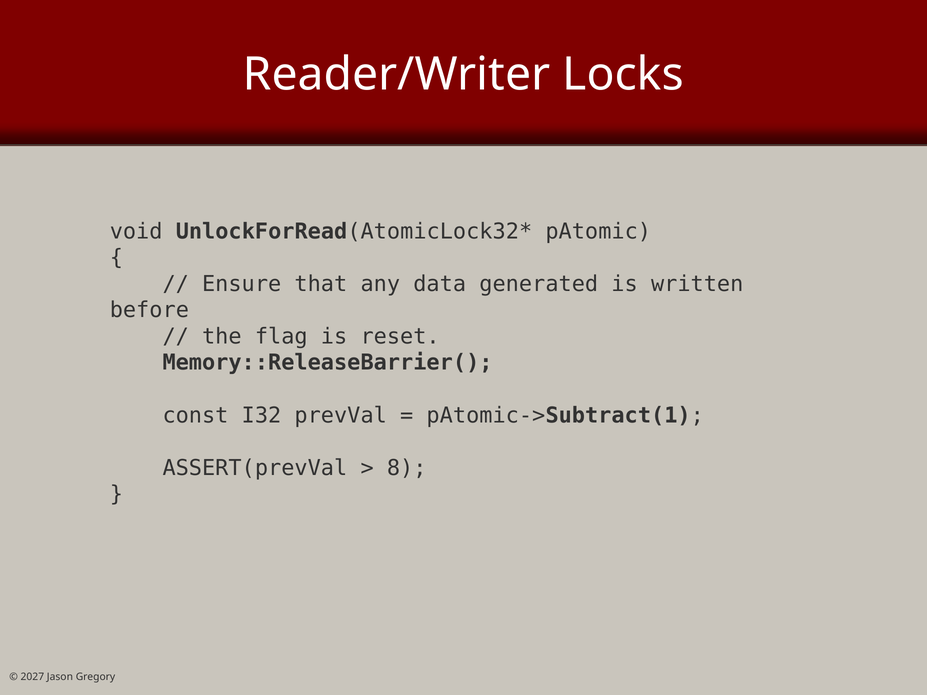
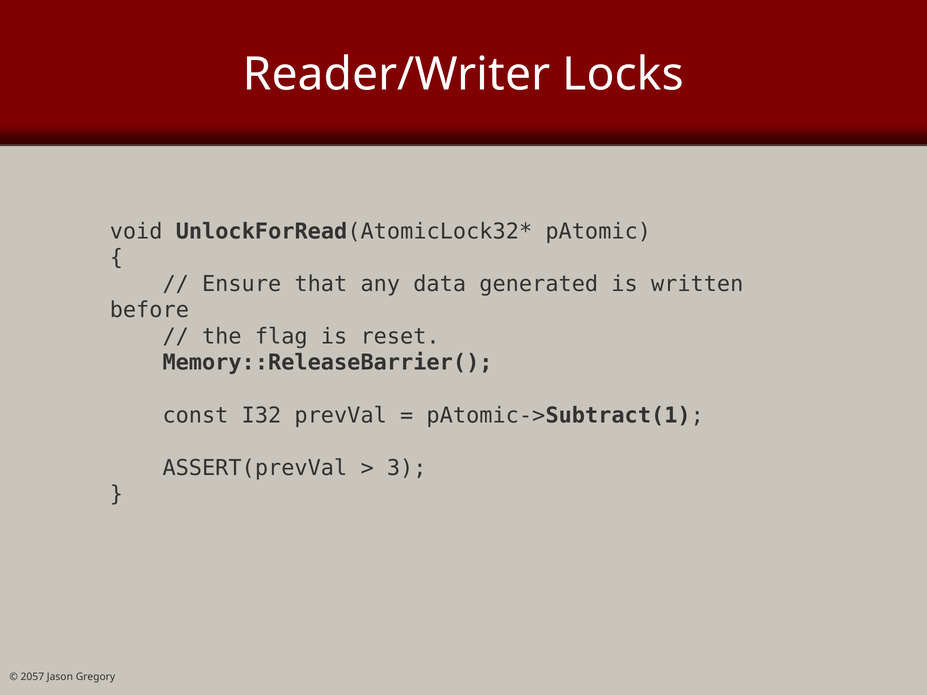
8: 8 -> 3
2027: 2027 -> 2057
